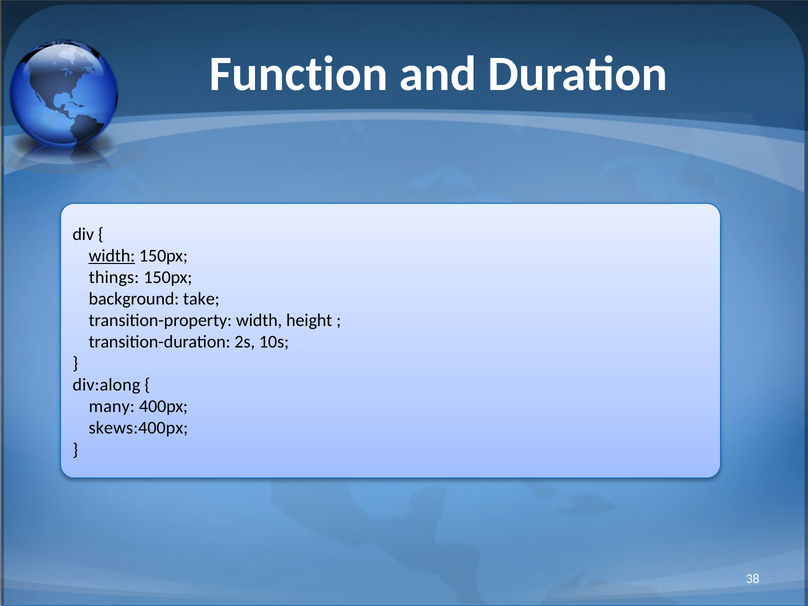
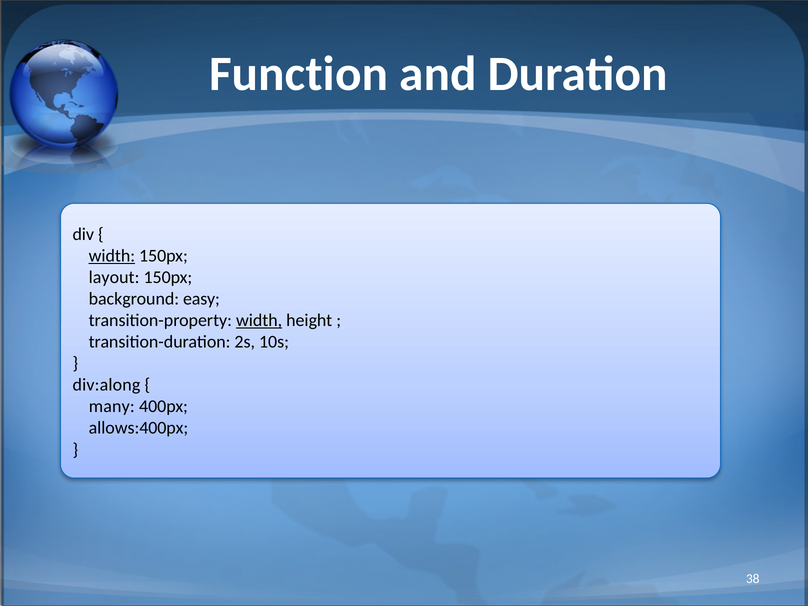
things: things -> layout
take: take -> easy
width at (259, 320) underline: none -> present
skews:400px: skews:400px -> allows:400px
